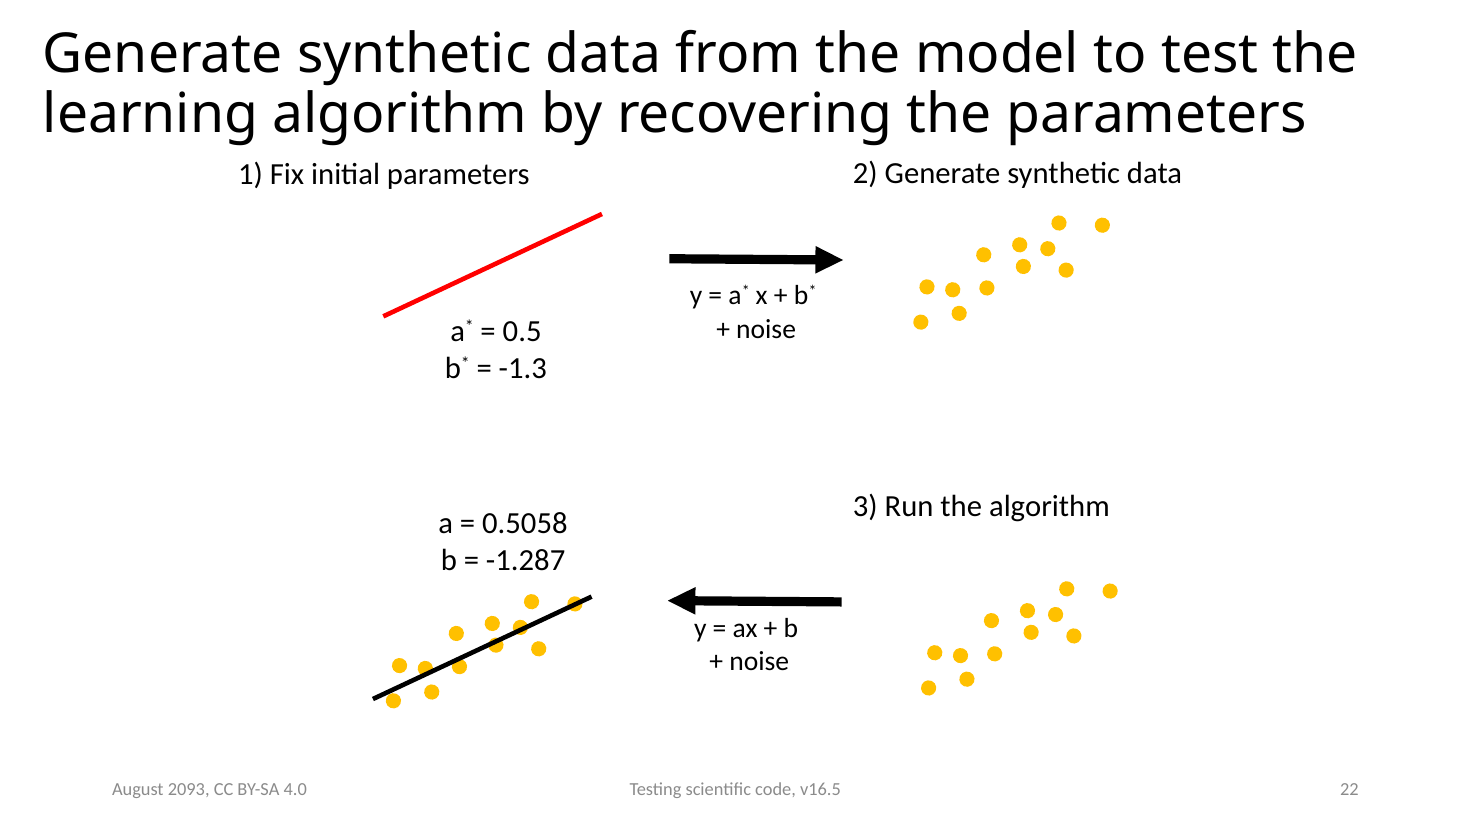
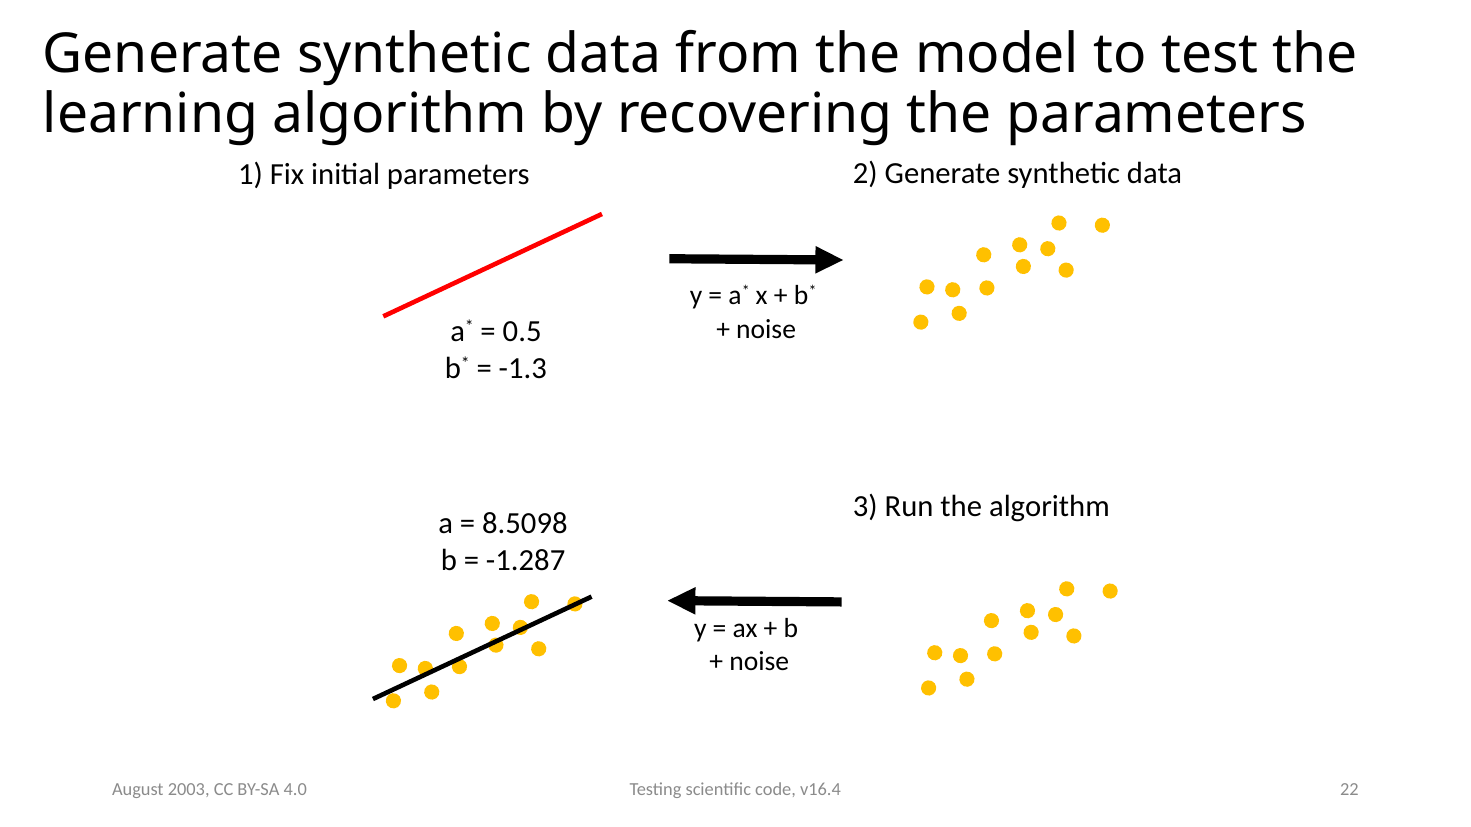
0.5058: 0.5058 -> 8.5098
v16.5: v16.5 -> v16.4
2093: 2093 -> 2003
